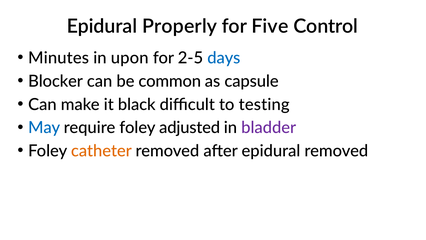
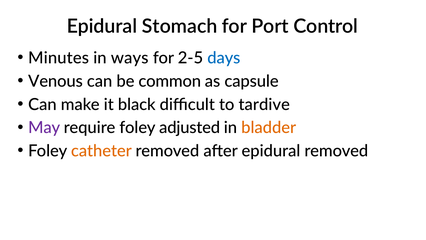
Properly: Properly -> Stomach
Five: Five -> Port
upon: upon -> ways
Blocker: Blocker -> Venous
testing: testing -> tardive
May colour: blue -> purple
bladder colour: purple -> orange
